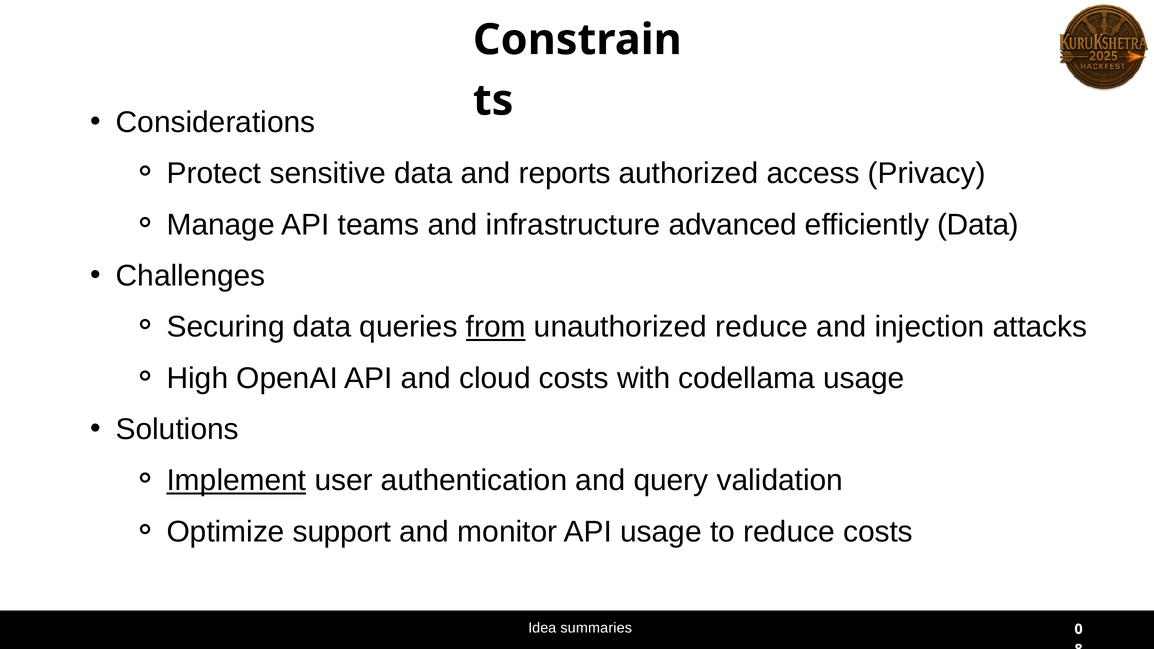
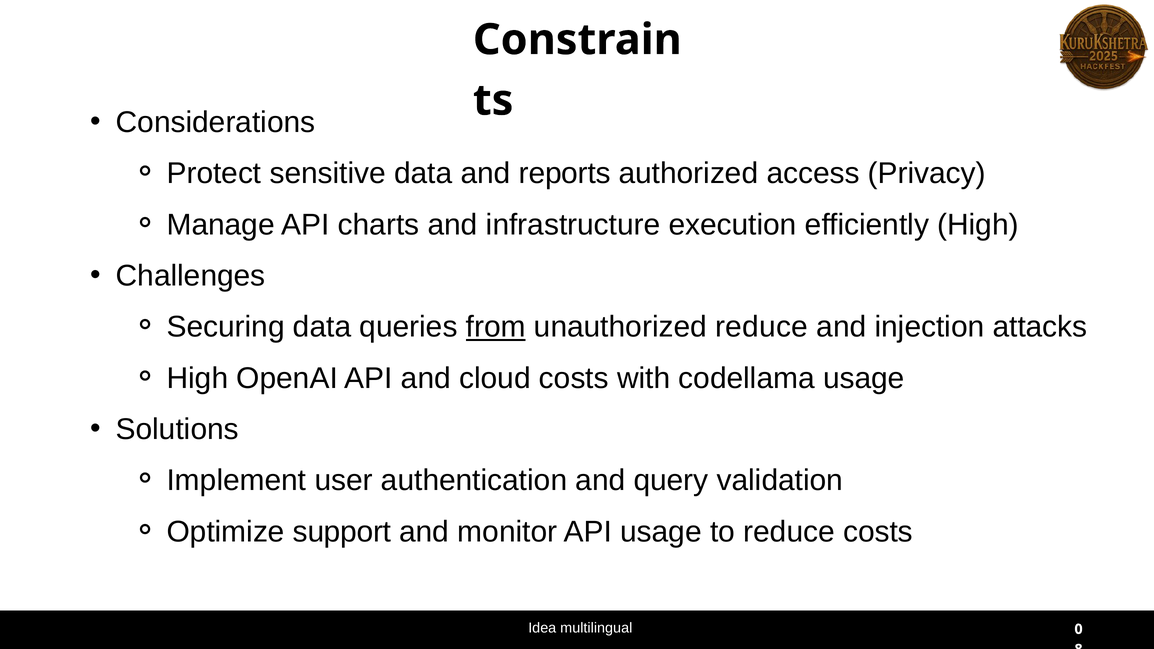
teams: teams -> charts
advanced: advanced -> execution
efficiently Data: Data -> High
Implement underline: present -> none
summaries: summaries -> multilingual
